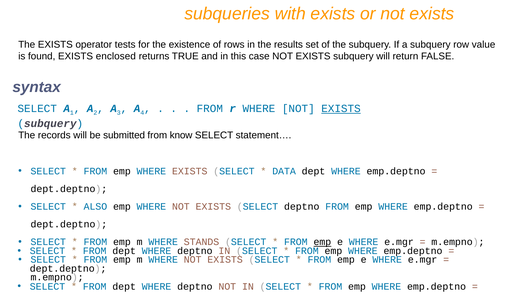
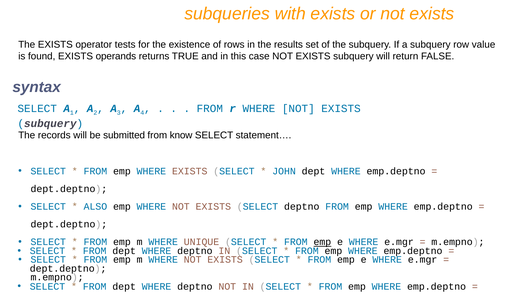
enclosed: enclosed -> operands
EXISTS at (341, 108) underline: present -> none
DATA: DATA -> JOHN
STANDS: STANDS -> UNIQUE
